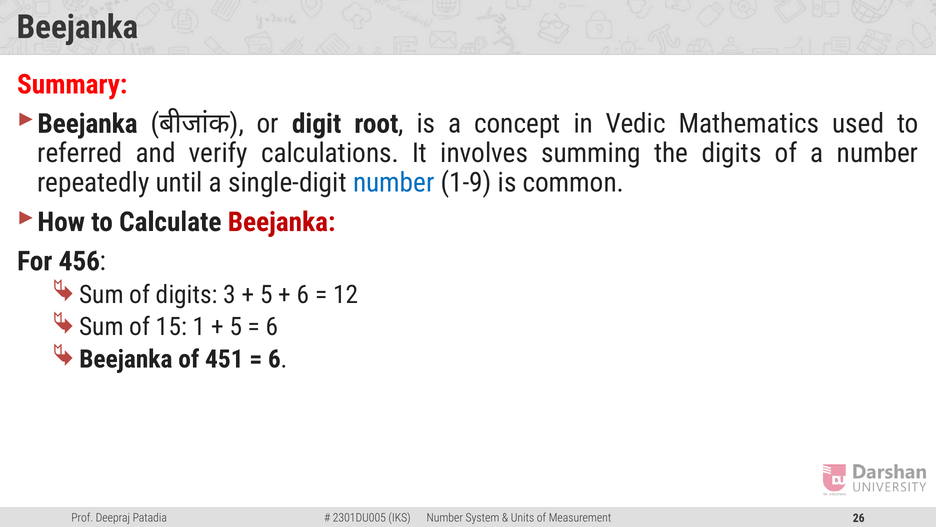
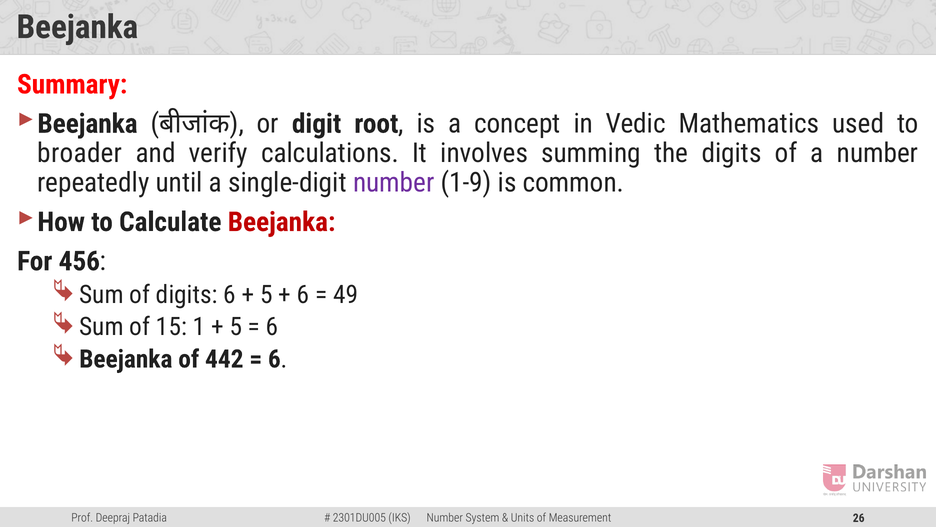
referred: referred -> broader
number at (394, 183) colour: blue -> purple
digits 3: 3 -> 6
12: 12 -> 49
451: 451 -> 442
